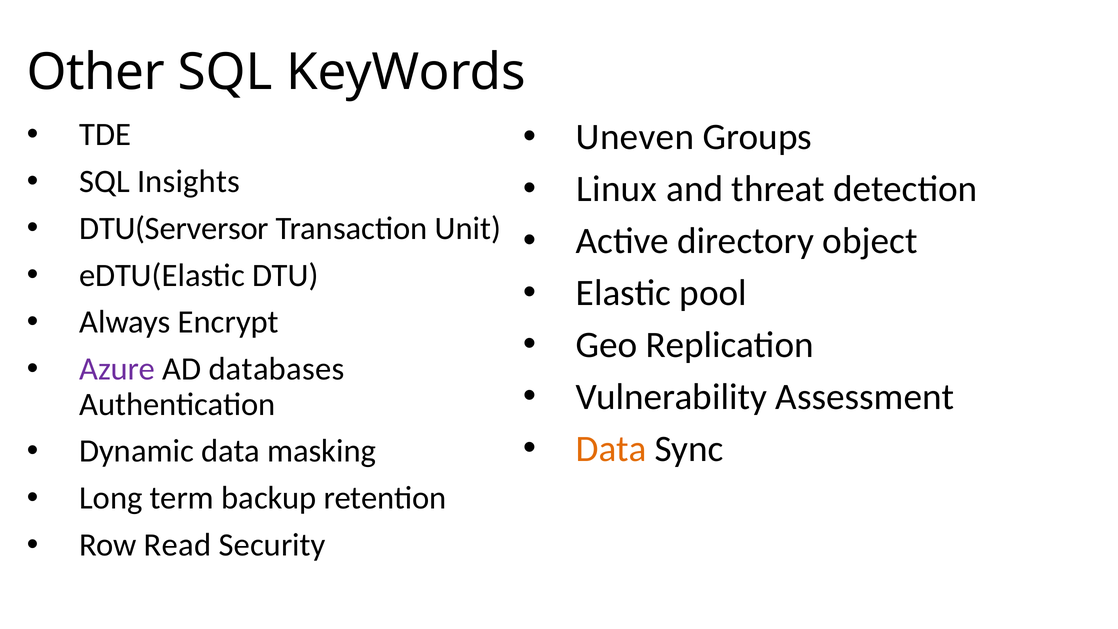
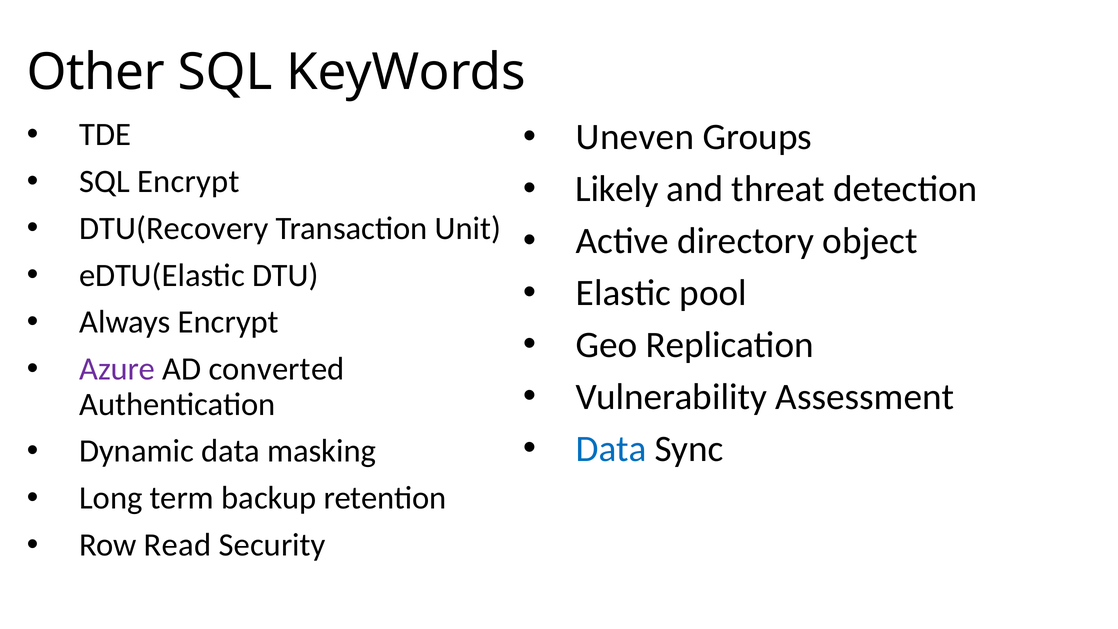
SQL Insights: Insights -> Encrypt
Linux: Linux -> Likely
DTU(Serversor: DTU(Serversor -> DTU(Recovery
databases: databases -> converted
Data at (611, 449) colour: orange -> blue
